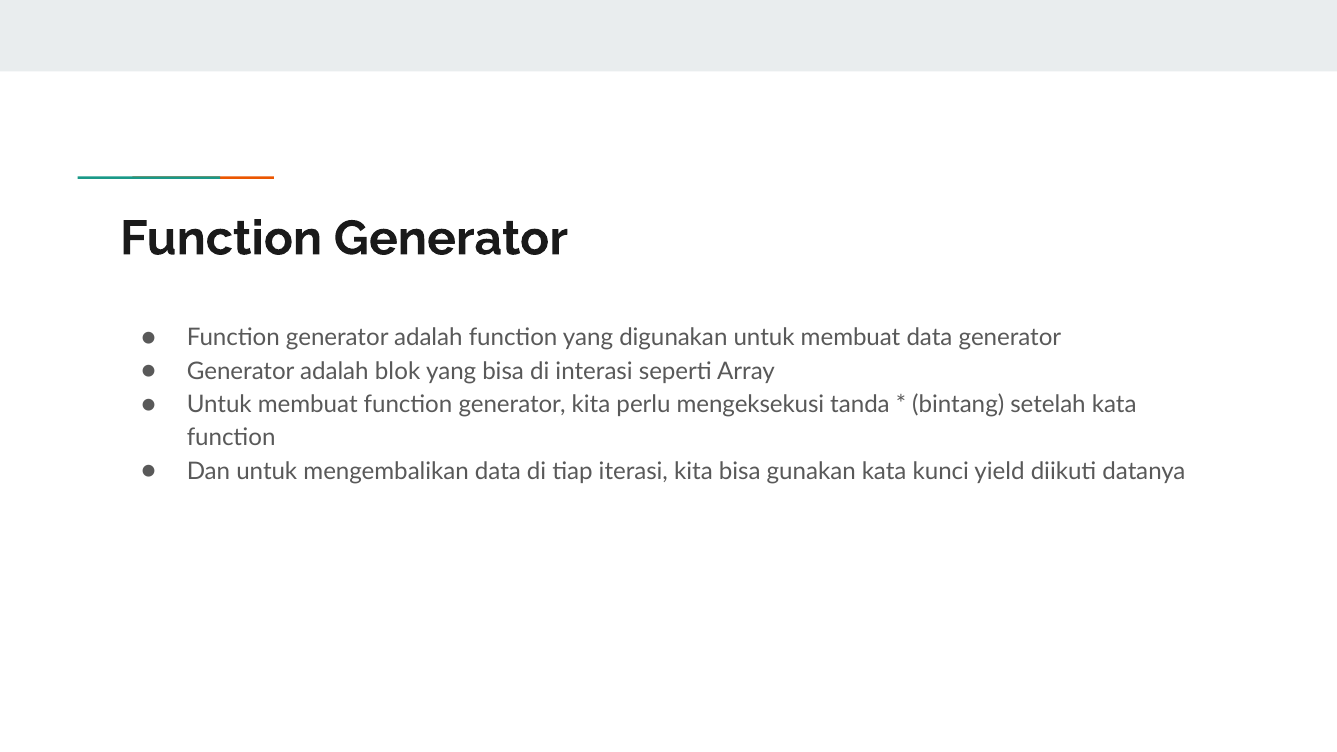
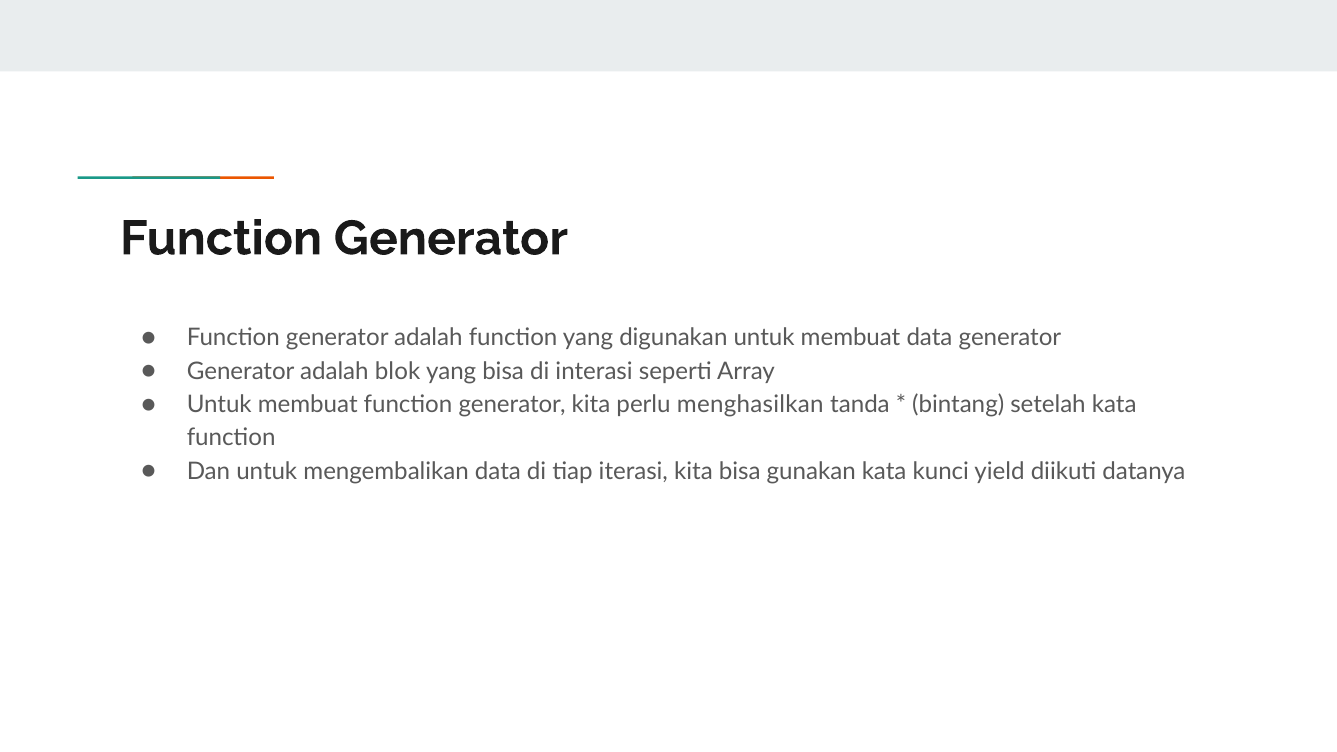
mengeksekusi: mengeksekusi -> menghasilkan
